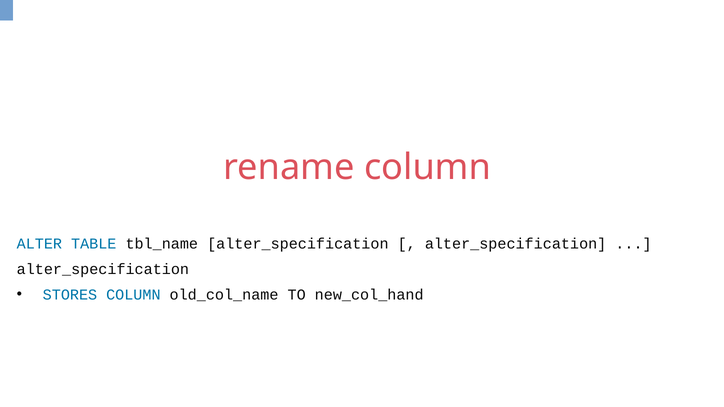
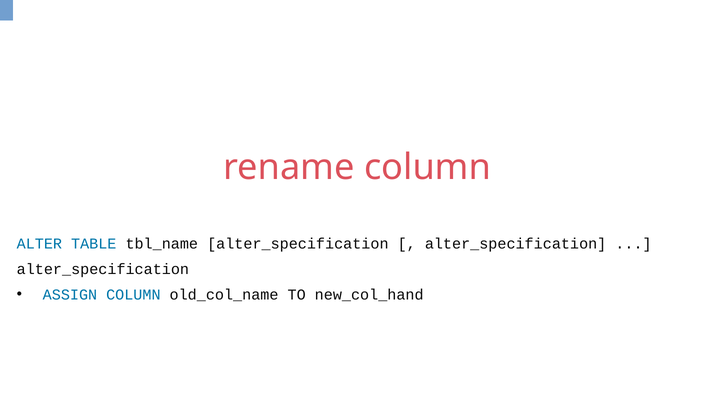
STORES: STORES -> ASSIGN
